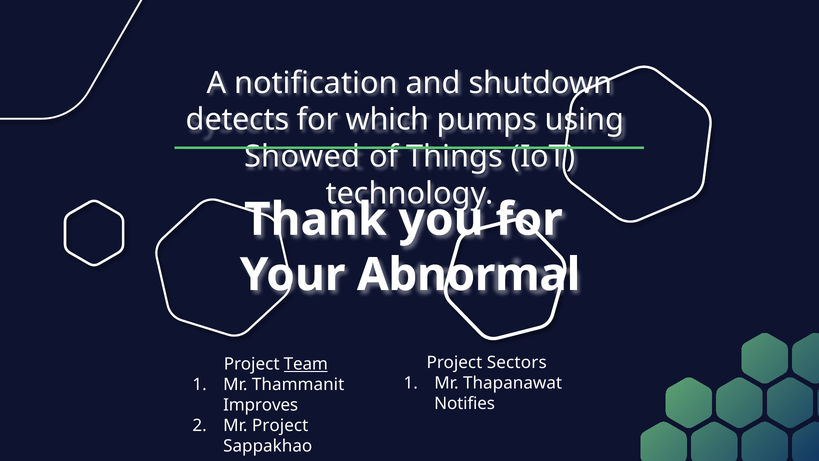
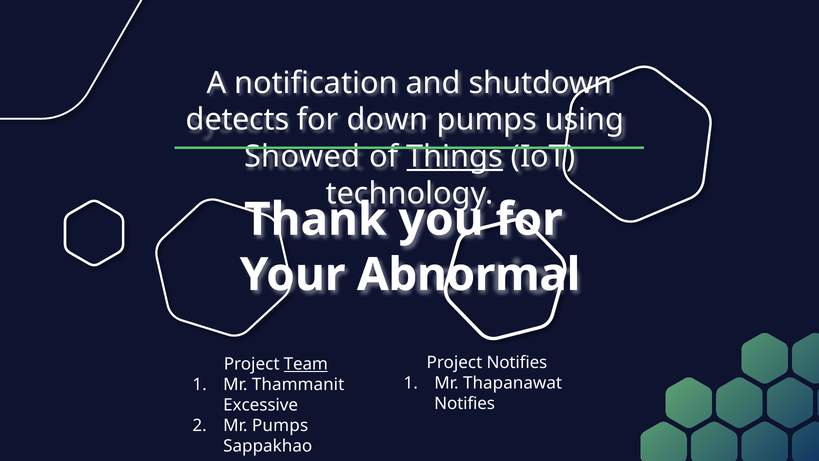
which: which -> down
Things underline: none -> present
Project Sectors: Sectors -> Notifies
Improves: Improves -> Excessive
Mr Project: Project -> Pumps
